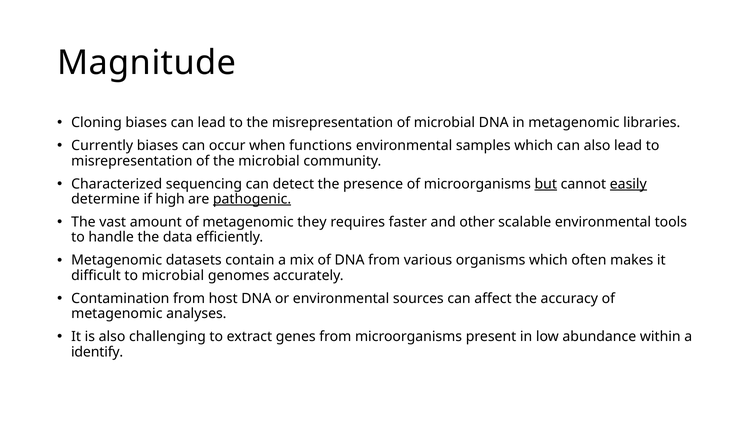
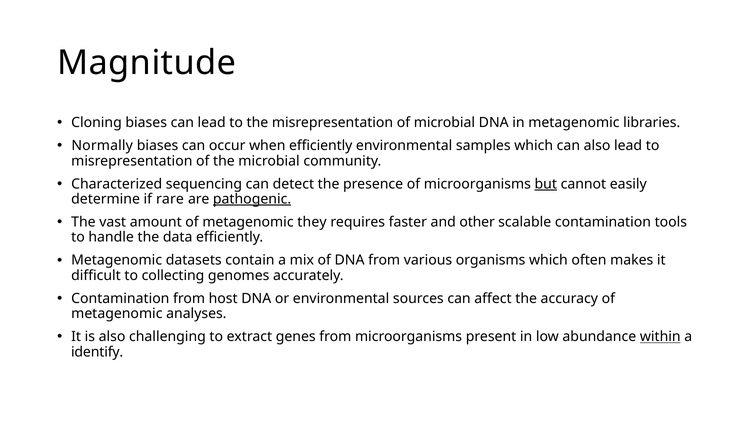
Currently: Currently -> Normally
when functions: functions -> efficiently
easily underline: present -> none
high: high -> rare
scalable environmental: environmental -> contamination
to microbial: microbial -> collecting
within underline: none -> present
